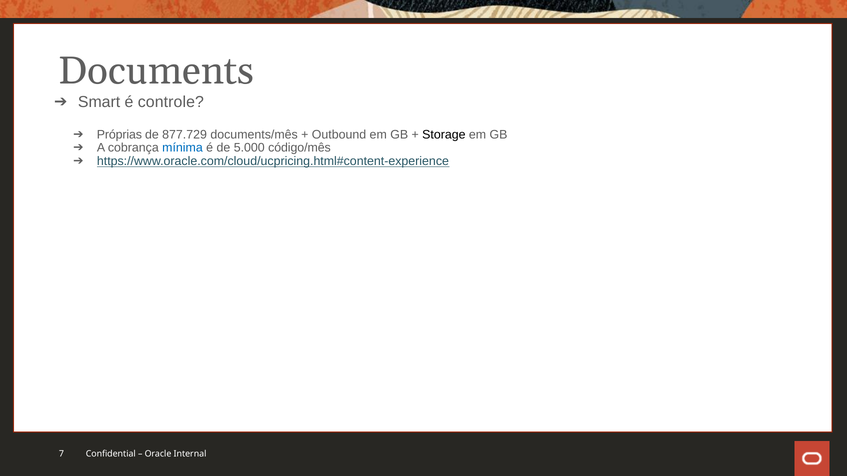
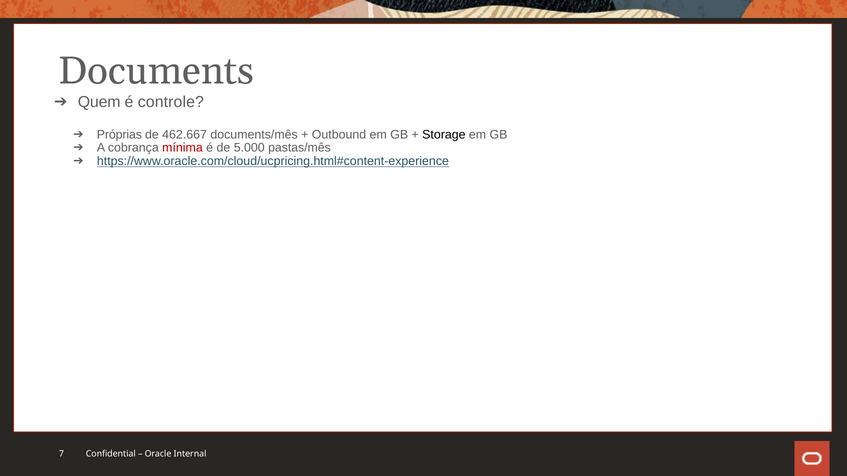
Smart: Smart -> Quem
877.729: 877.729 -> 462.667
mínima colour: blue -> red
código/mês: código/mês -> pastas/mês
